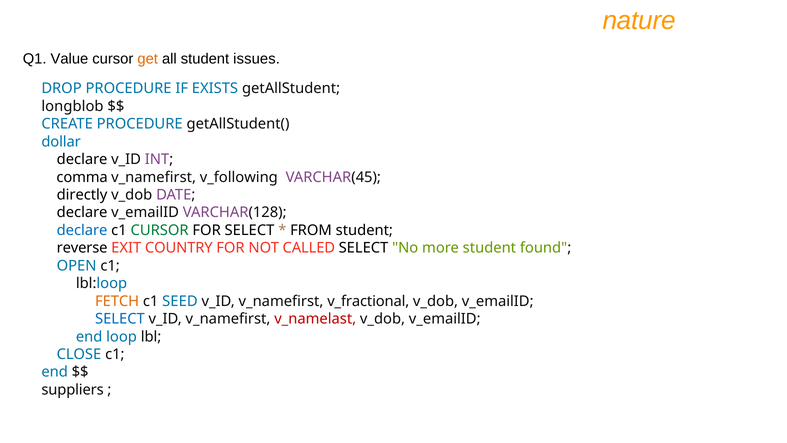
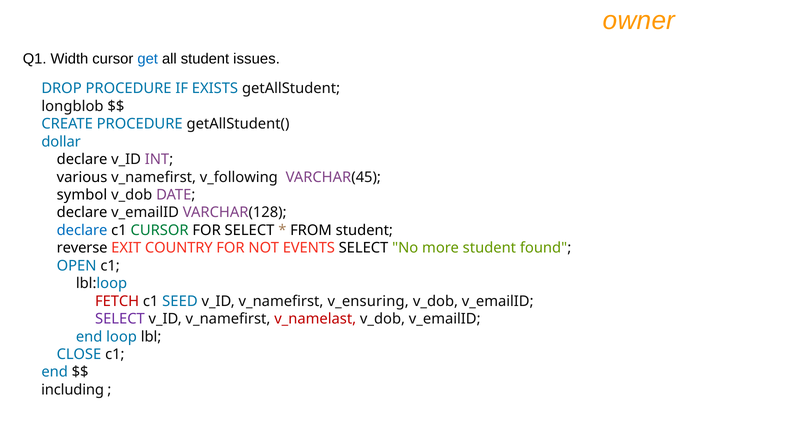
nature: nature -> owner
Value: Value -> Width
get colour: orange -> blue
comma: comma -> various
directly: directly -> symbol
CALLED: CALLED -> EVENTS
FETCH colour: orange -> red
v_fractional: v_fractional -> v_ensuring
SELECT at (120, 319) colour: blue -> purple
suppliers: suppliers -> including
